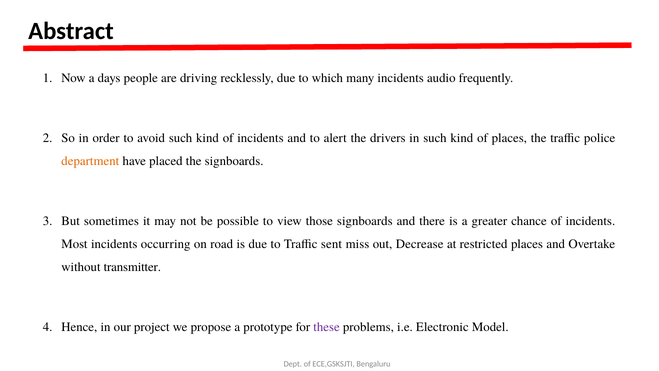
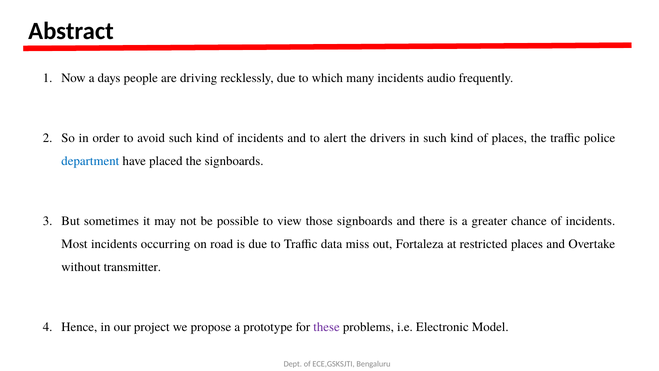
department colour: orange -> blue
sent: sent -> data
Decrease: Decrease -> Fortaleza
